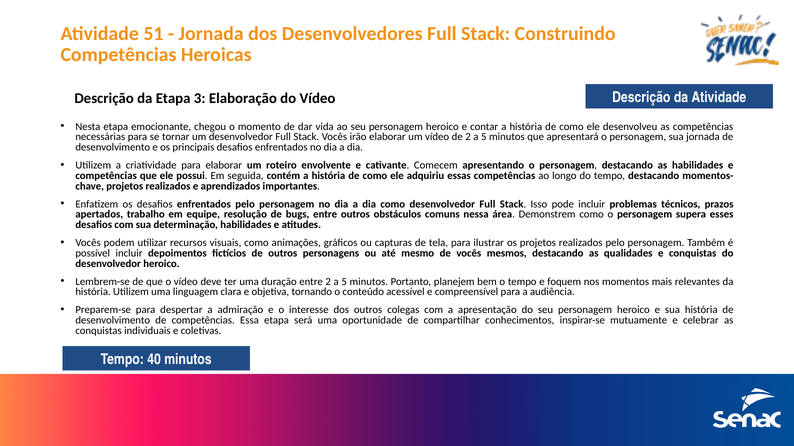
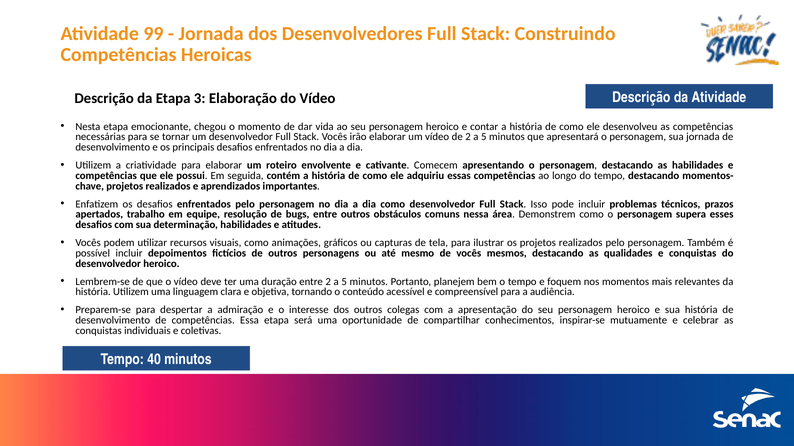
51: 51 -> 99
